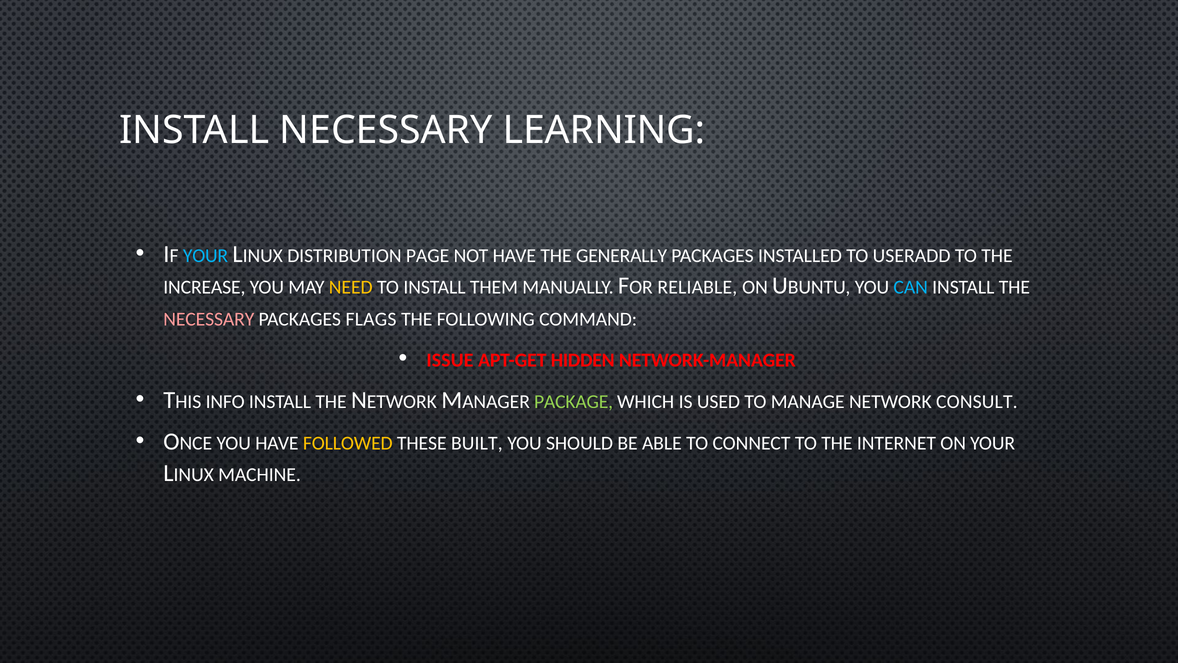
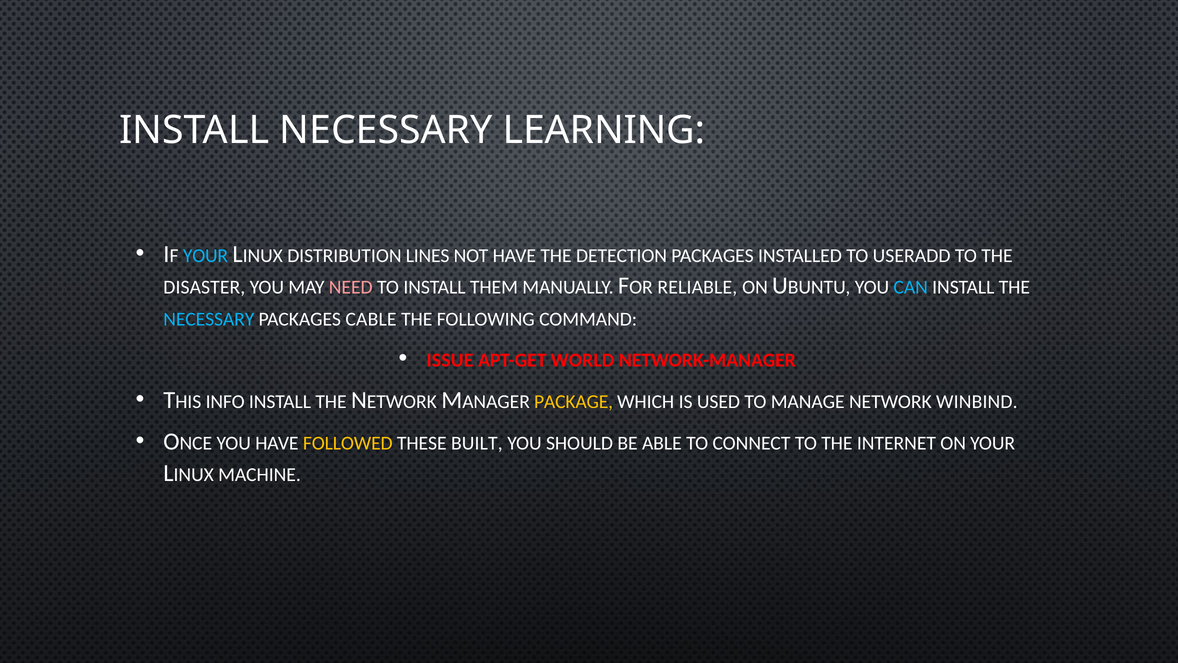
PAGE: PAGE -> LINES
GENERALLY: GENERALLY -> DETECTION
INCREASE: INCREASE -> DISASTER
NEED colour: yellow -> pink
NECESSARY at (209, 319) colour: pink -> light blue
FLAGS: FLAGS -> CABLE
HIDDEN: HIDDEN -> WORLD
PACKAGE colour: light green -> yellow
CONSULT: CONSULT -> WINBIND
